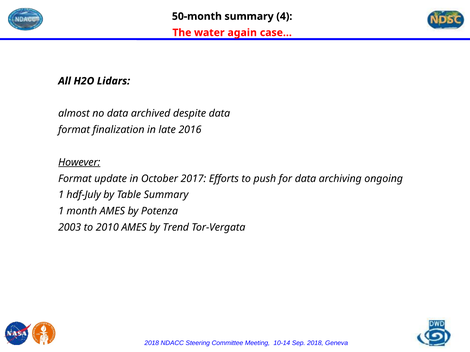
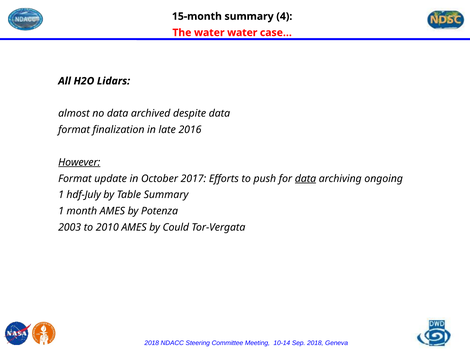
50-month: 50-month -> 15-month
water again: again -> water
data at (306, 179) underline: none -> present
Trend: Trend -> Could
